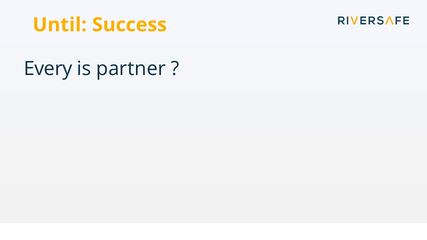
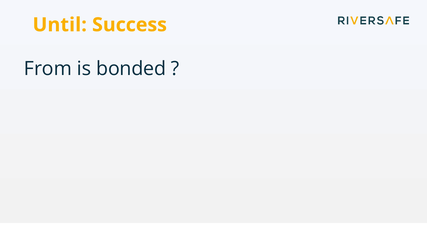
Every: Every -> From
partner: partner -> bonded
